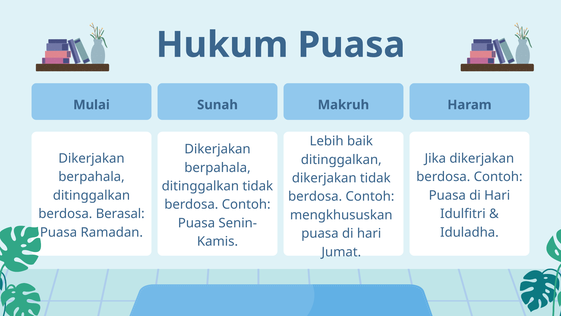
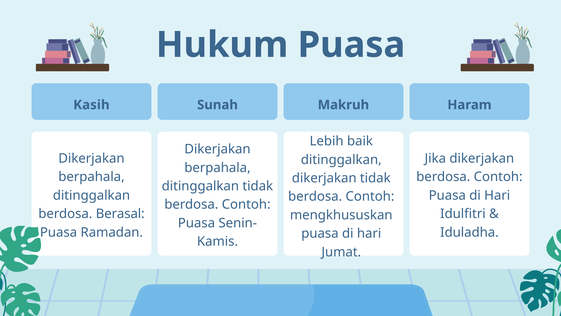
Mulai: Mulai -> Kasih
